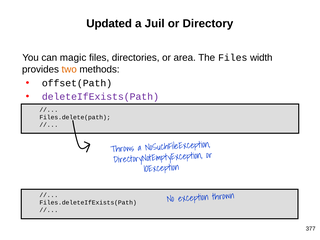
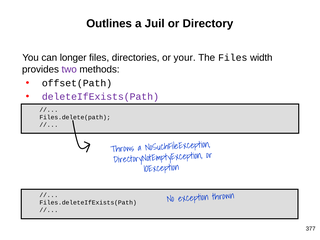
Updated: Updated -> Outlines
magic: magic -> longer
area: area -> your
two colour: orange -> purple
